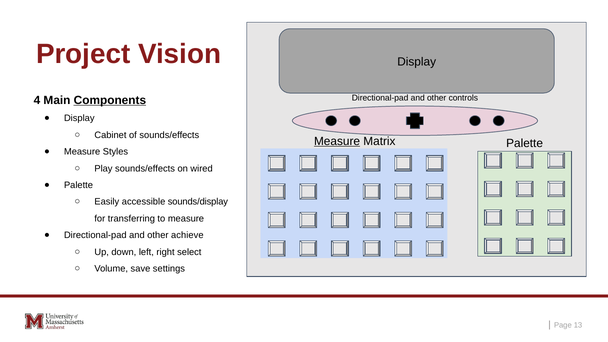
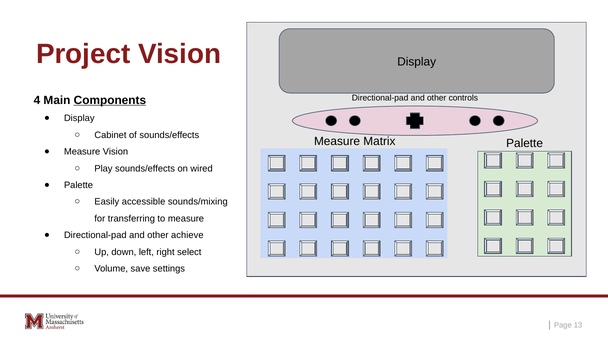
Measure at (337, 141) underline: present -> none
Measure Styles: Styles -> Vision
sounds/display: sounds/display -> sounds/mixing
